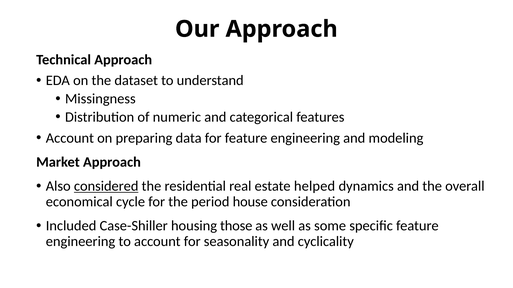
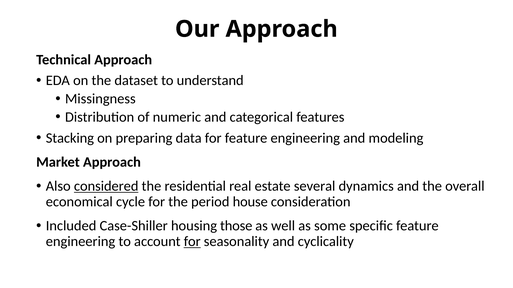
Account at (70, 138): Account -> Stacking
helped: helped -> several
for at (192, 242) underline: none -> present
